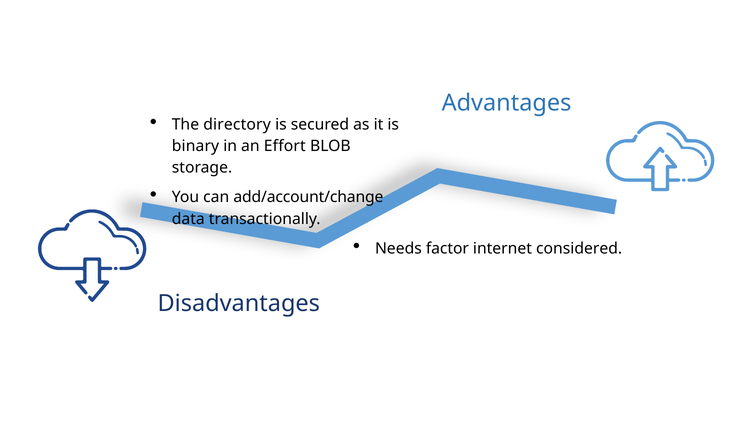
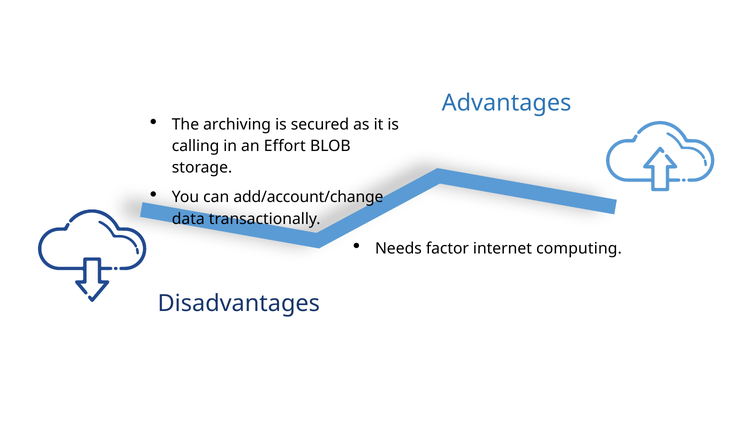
directory: directory -> archiving
binary: binary -> calling
considered: considered -> computing
